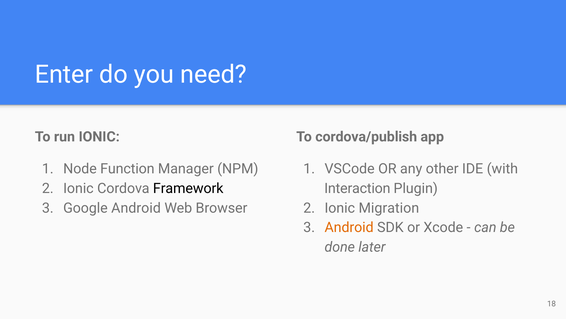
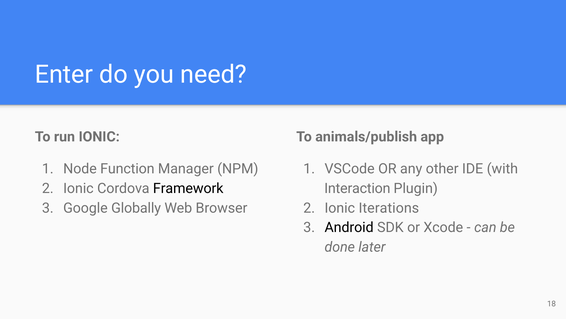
cordova/publish: cordova/publish -> animals/publish
Google Android: Android -> Globally
Migration: Migration -> Iterations
Android at (349, 227) colour: orange -> black
